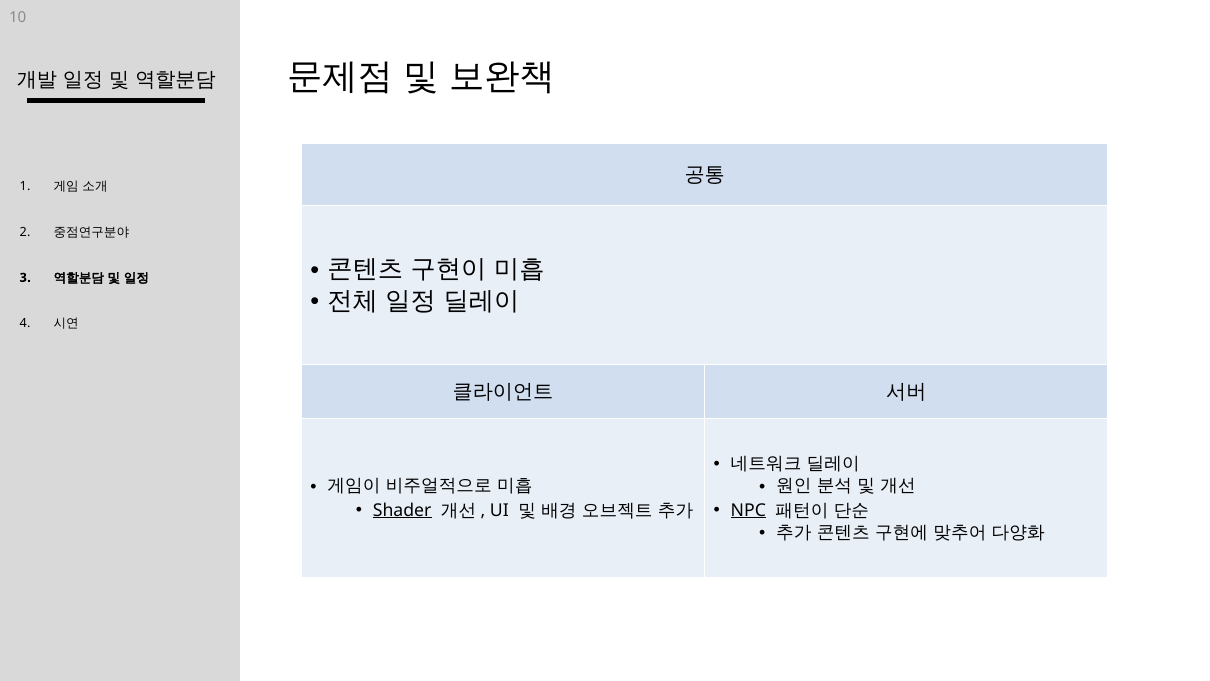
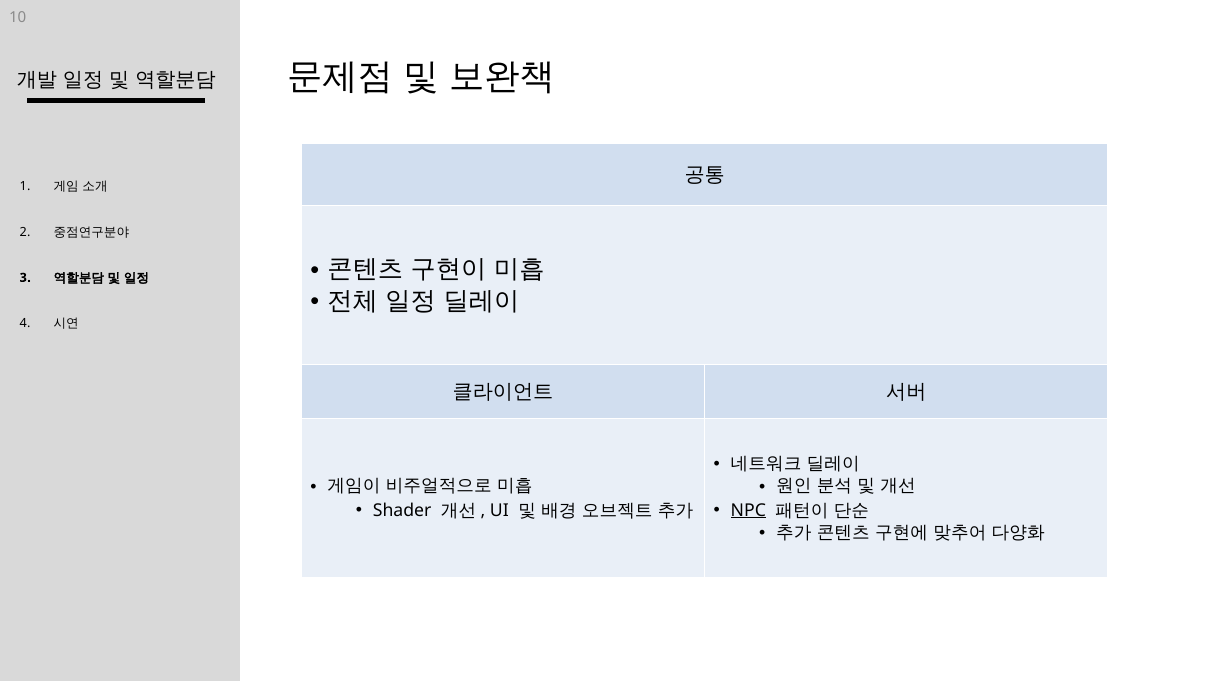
Shader underline: present -> none
